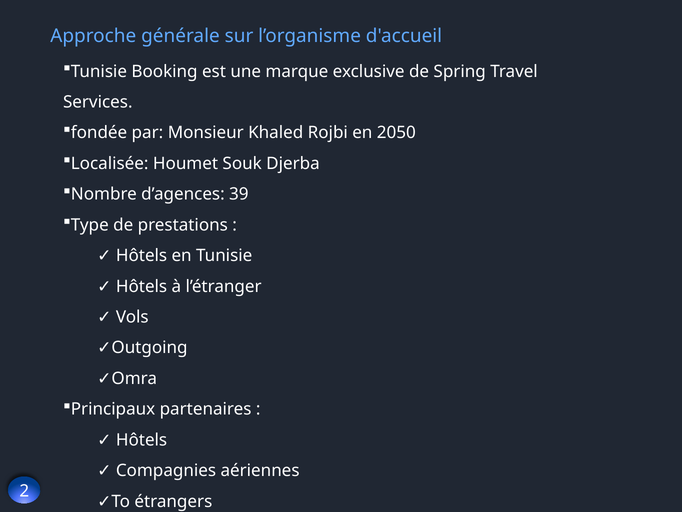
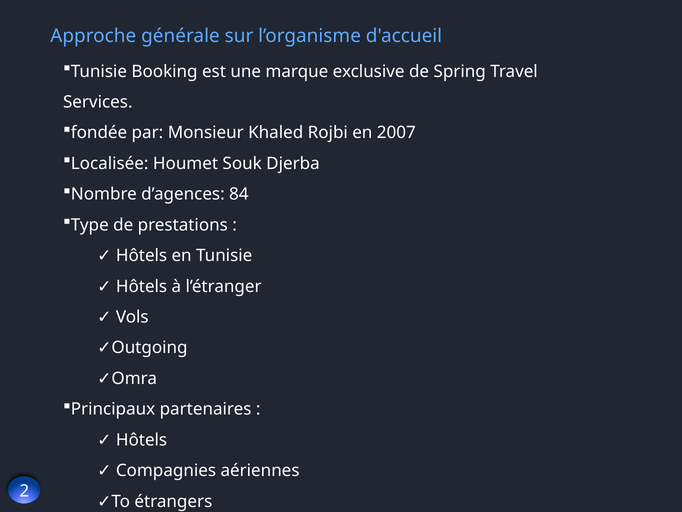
2050: 2050 -> 2007
39: 39 -> 84
